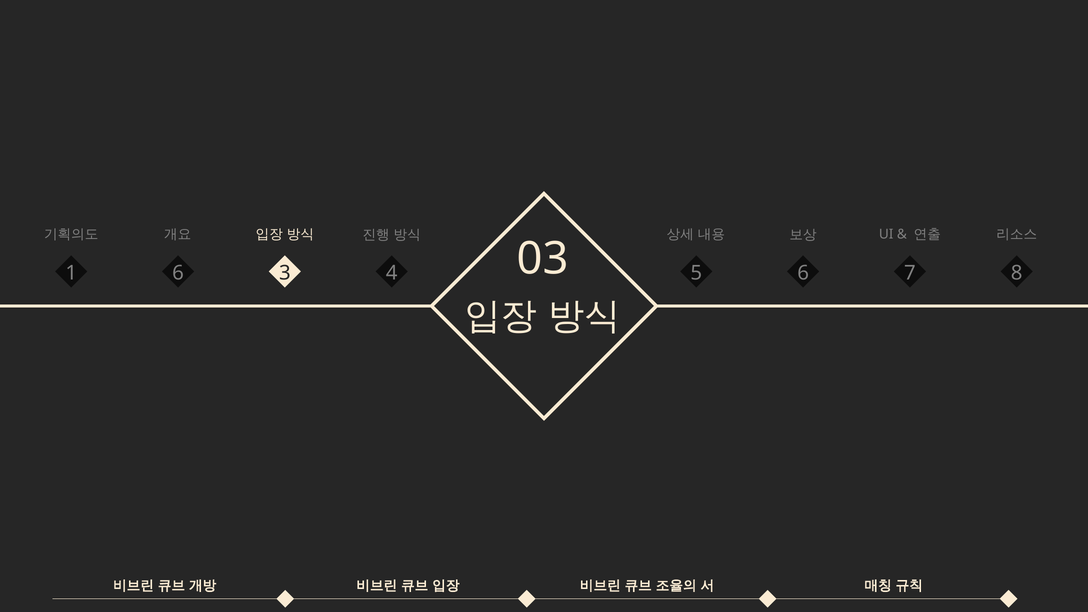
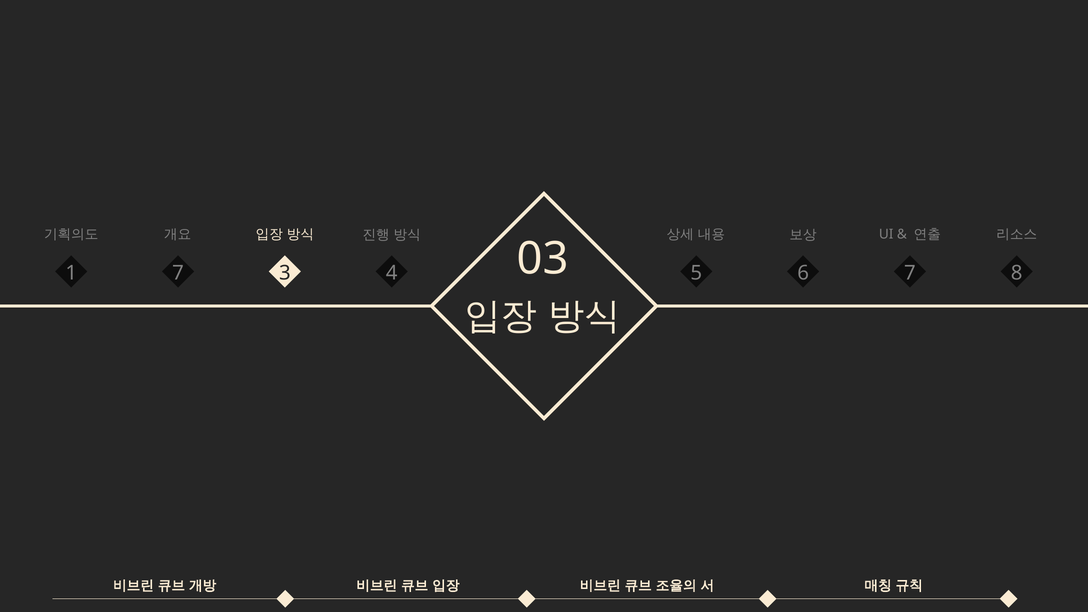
1 6: 6 -> 7
